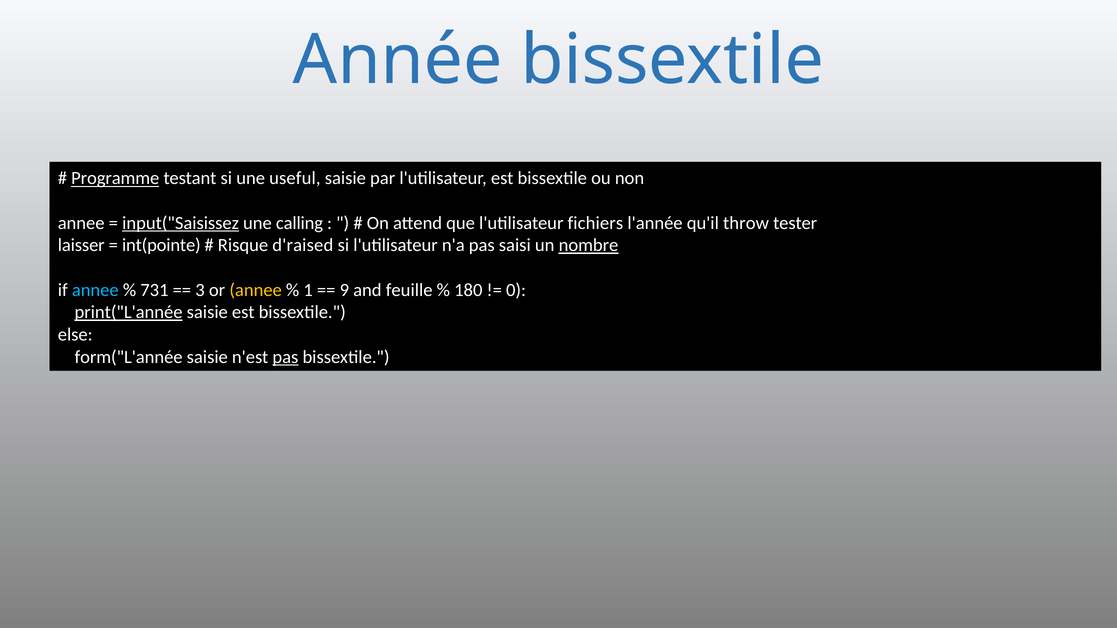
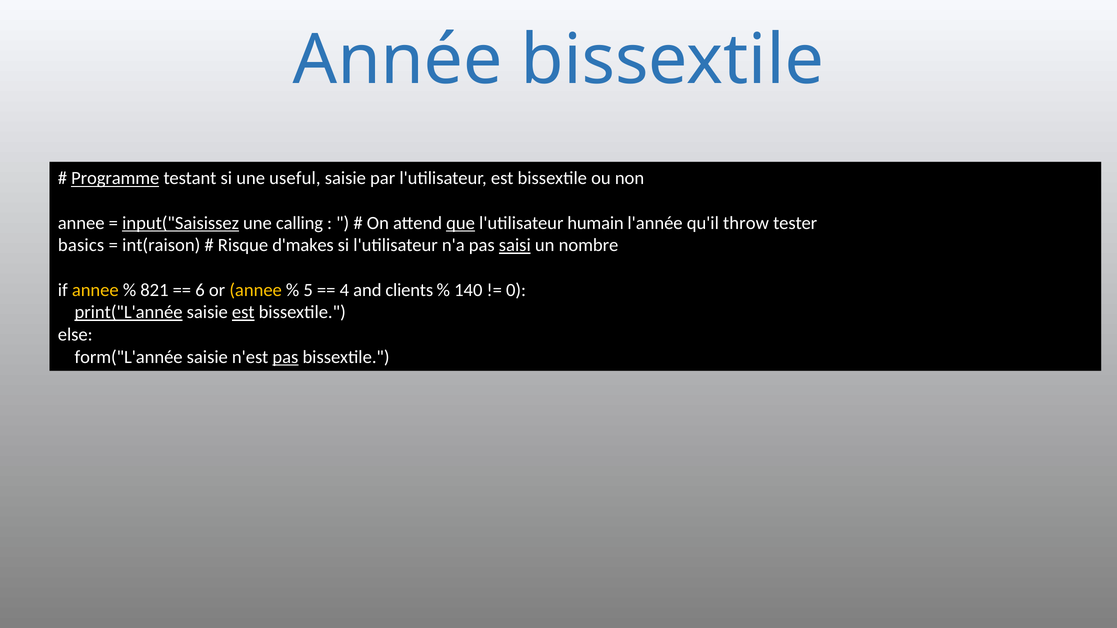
que underline: none -> present
fichiers: fichiers -> humain
laisser: laisser -> basics
int(pointe: int(pointe -> int(raison
d'raised: d'raised -> d'makes
saisi underline: none -> present
nombre underline: present -> none
annee at (95, 290) colour: light blue -> yellow
731: 731 -> 821
3: 3 -> 6
1: 1 -> 5
9: 9 -> 4
feuille: feuille -> clients
180: 180 -> 140
est at (243, 312) underline: none -> present
